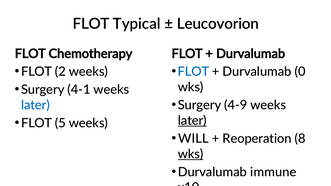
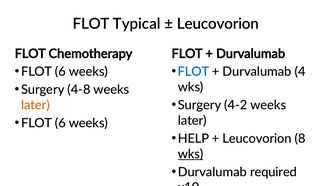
2 at (60, 72): 2 -> 6
0: 0 -> 4
4-1: 4-1 -> 4-8
4-9: 4-9 -> 4-2
later at (35, 105) colour: blue -> orange
later at (192, 121) underline: present -> none
5 at (60, 123): 5 -> 6
WILL: WILL -> HELP
Reoperation at (257, 139): Reoperation -> Leucovorion
immune: immune -> required
